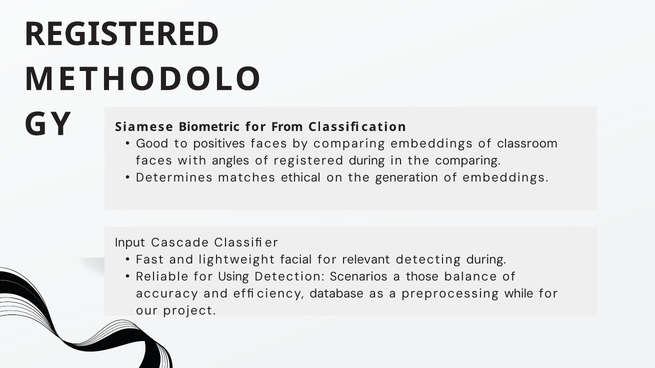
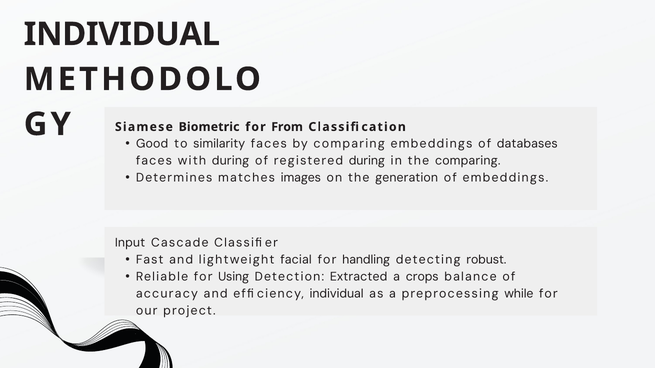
REGISTERED at (122, 34): REGISTERED -> INDIVIDUAL
positives: positives -> similarity
classroom: classroom -> databases
with angles: angles -> during
ethical: ethical -> images
relevant: relevant -> handling
detecting during: during -> robust
Scenarios: Scenarios -> Extracted
those: those -> crops
efficiency database: database -> individual
